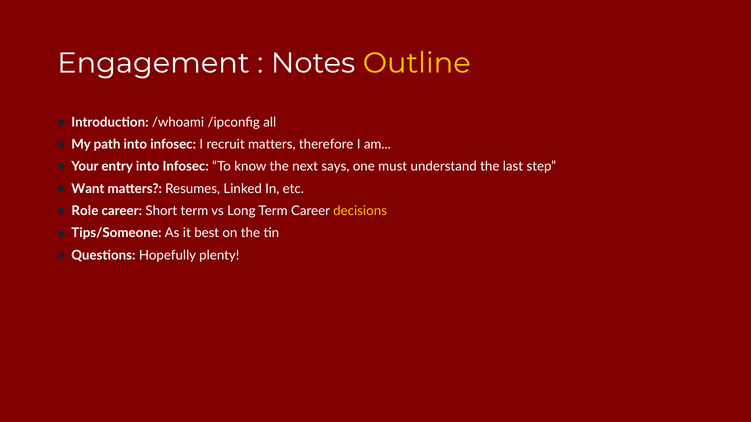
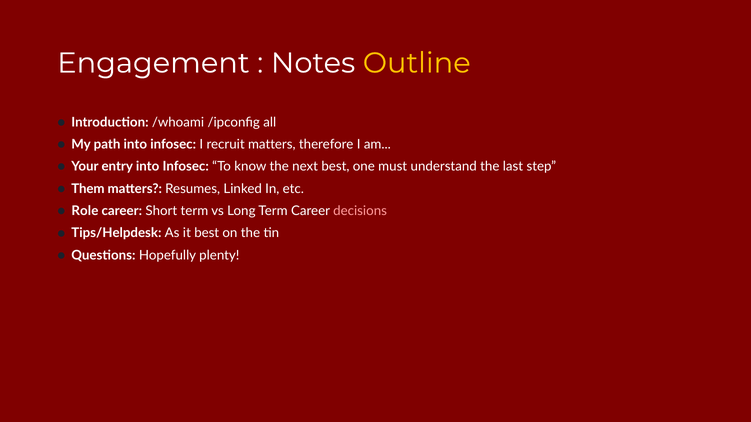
next says: says -> best
Want: Want -> Them
decisions colour: yellow -> pink
Tips/Someone: Tips/Someone -> Tips/Helpdesk
